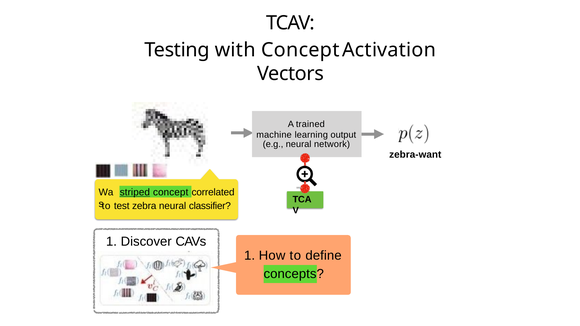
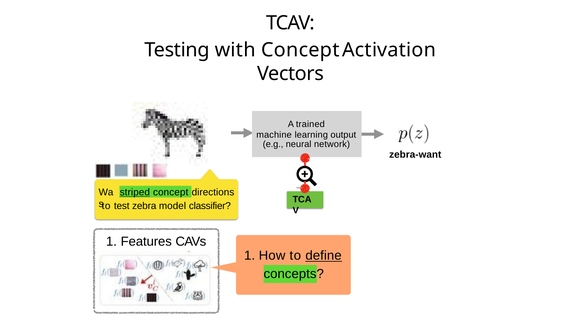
correlated: correlated -> directions
zebra neural: neural -> model
Discover: Discover -> Features
define underline: none -> present
